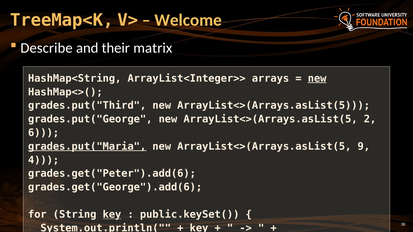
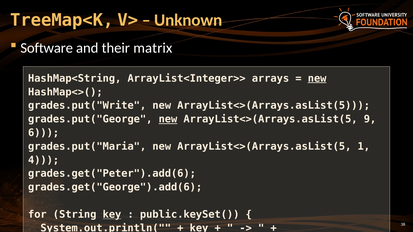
Welcome: Welcome -> Unknown
Describe: Describe -> Software
grades.put("Third: grades.put("Third -> grades.put("Write
new at (168, 119) underline: none -> present
2: 2 -> 9
grades.put("Maria underline: present -> none
9: 9 -> 1
